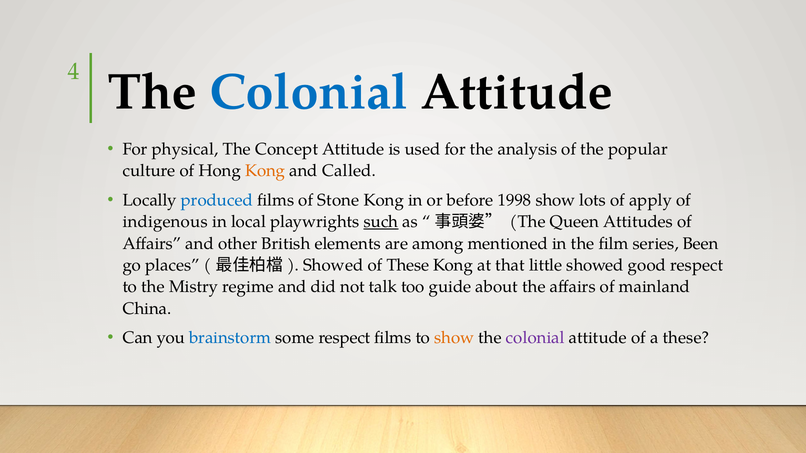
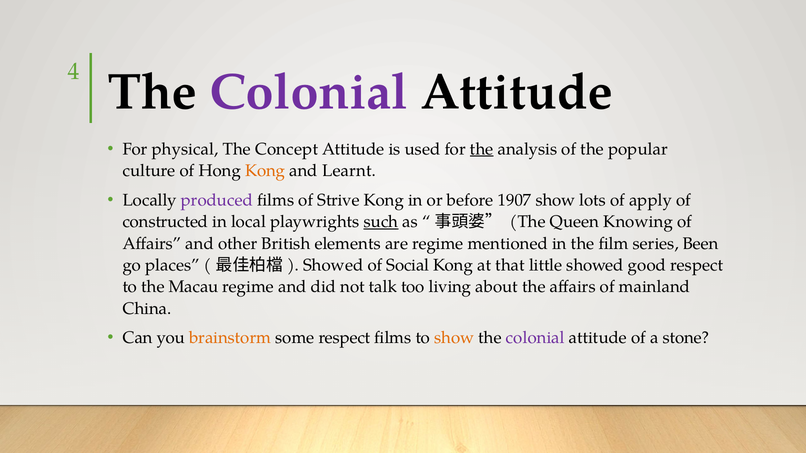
Colonial at (309, 92) colour: blue -> purple
the at (482, 149) underline: none -> present
Called: Called -> Learnt
produced colour: blue -> purple
Stone: Stone -> Strive
1998: 1998 -> 1907
indigenous: indigenous -> constructed
Attitudes: Attitudes -> Knowing
are among: among -> regime
of These: These -> Social
Mistry: Mistry -> Macau
guide: guide -> living
brainstorm colour: blue -> orange
a these: these -> stone
